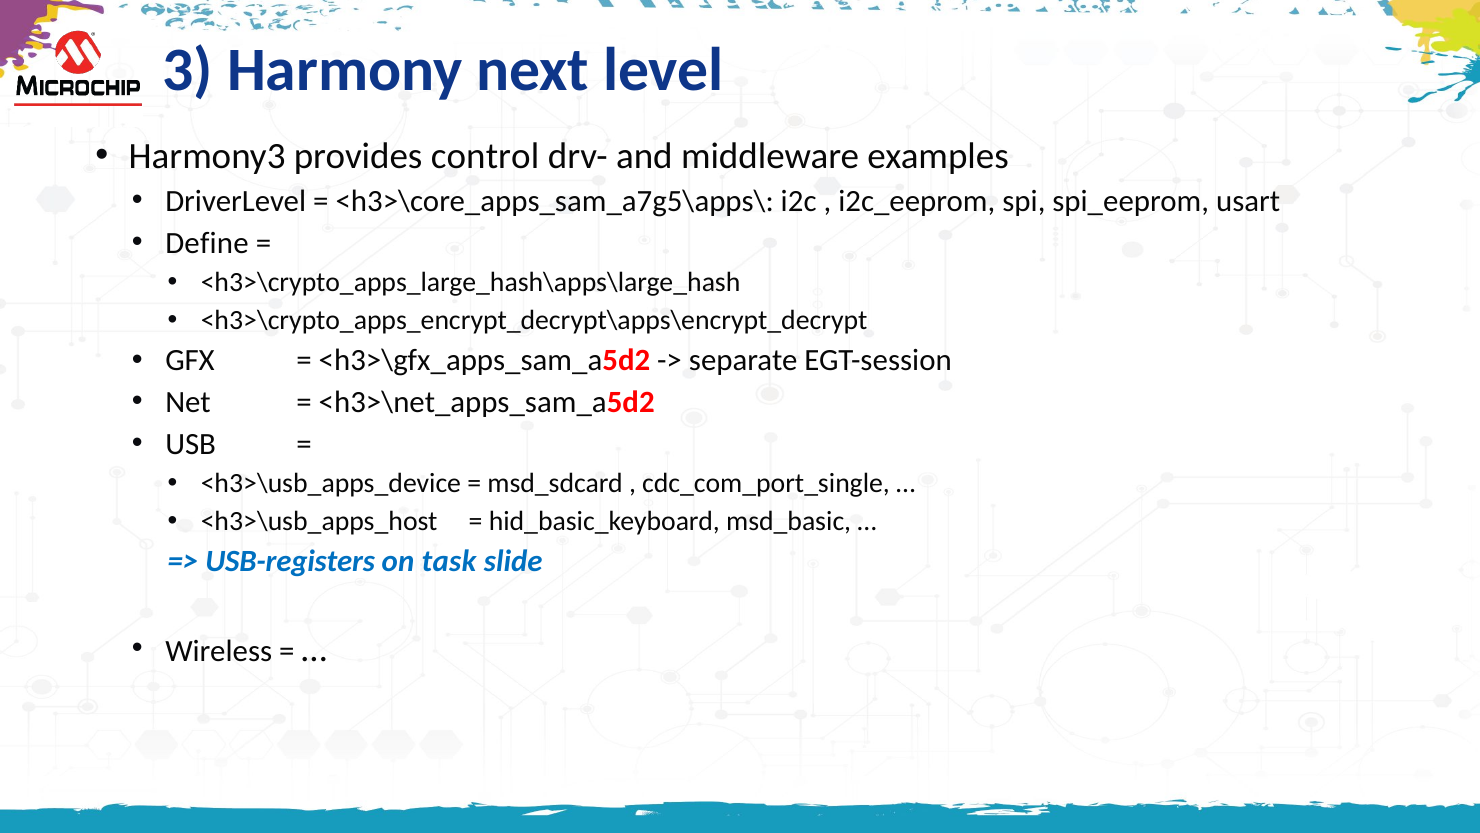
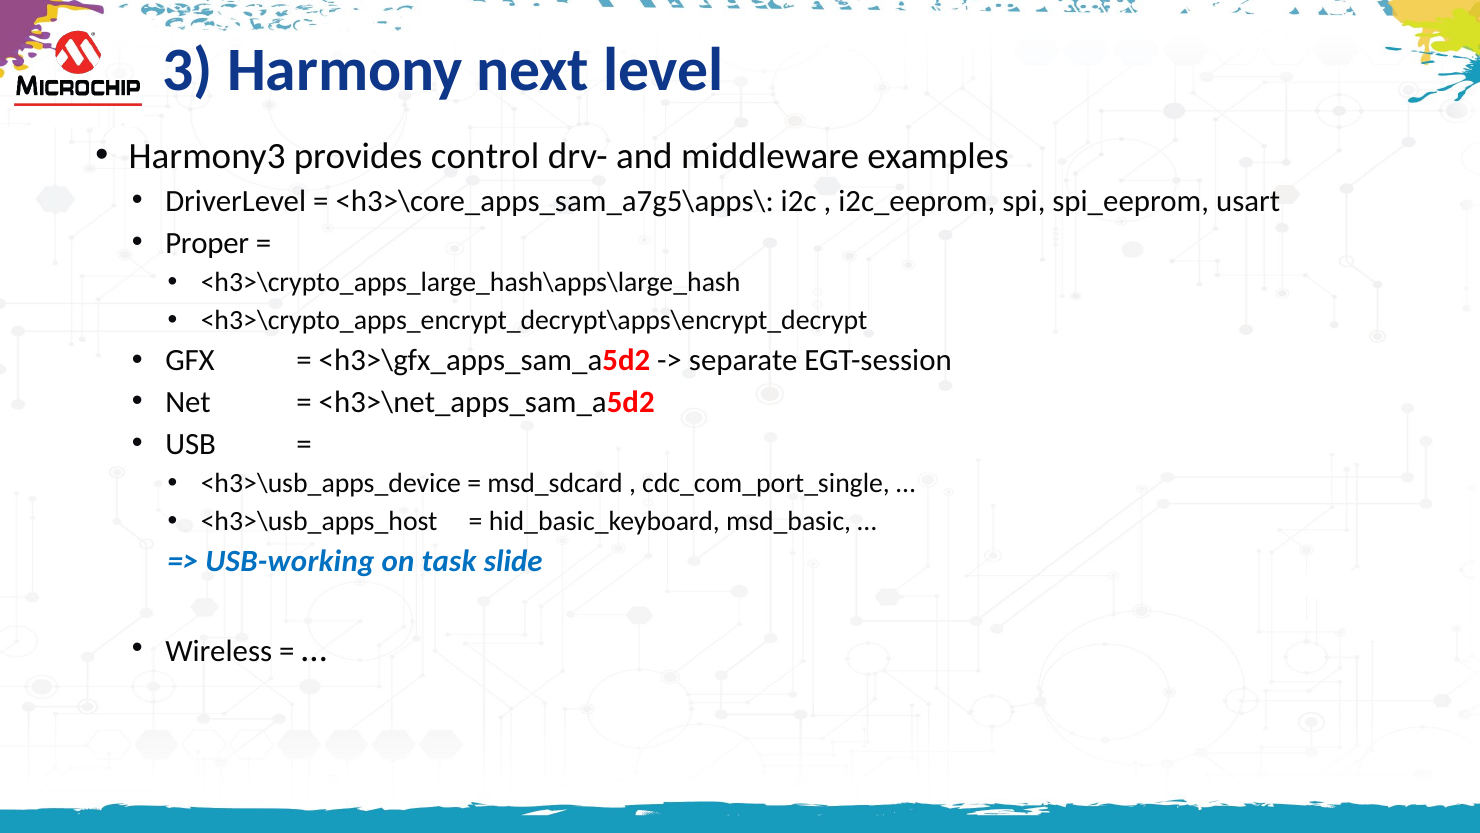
Define: Define -> Proper
USB-registers: USB-registers -> USB-working
